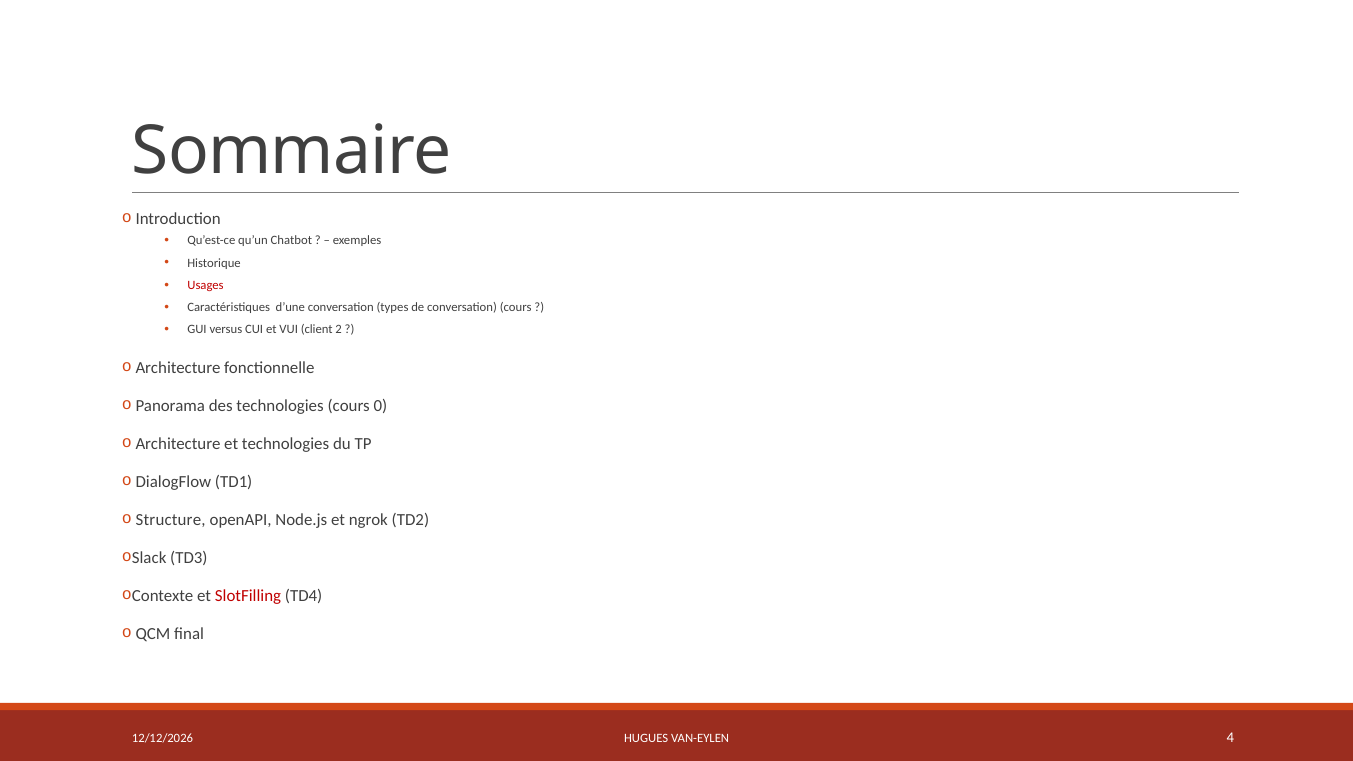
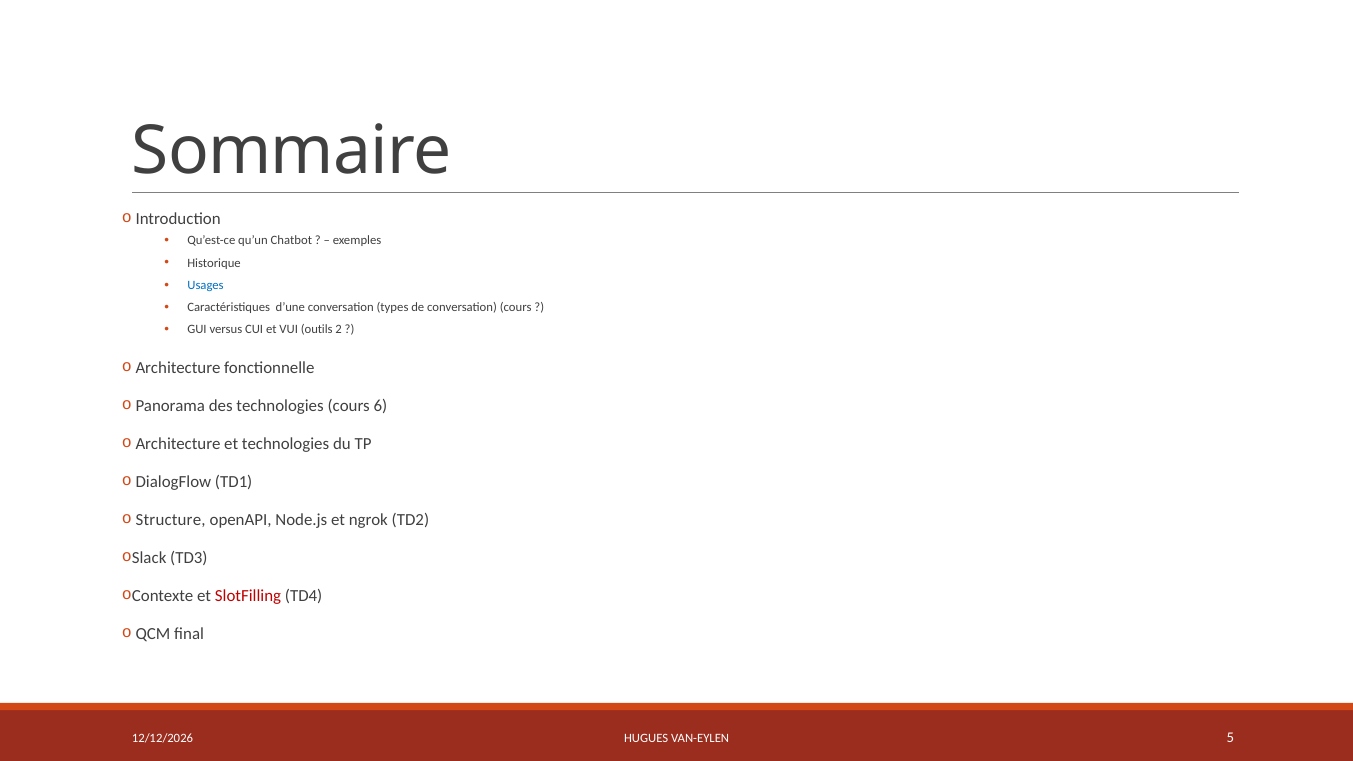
Usages colour: red -> blue
client: client -> outils
0: 0 -> 6
4: 4 -> 5
